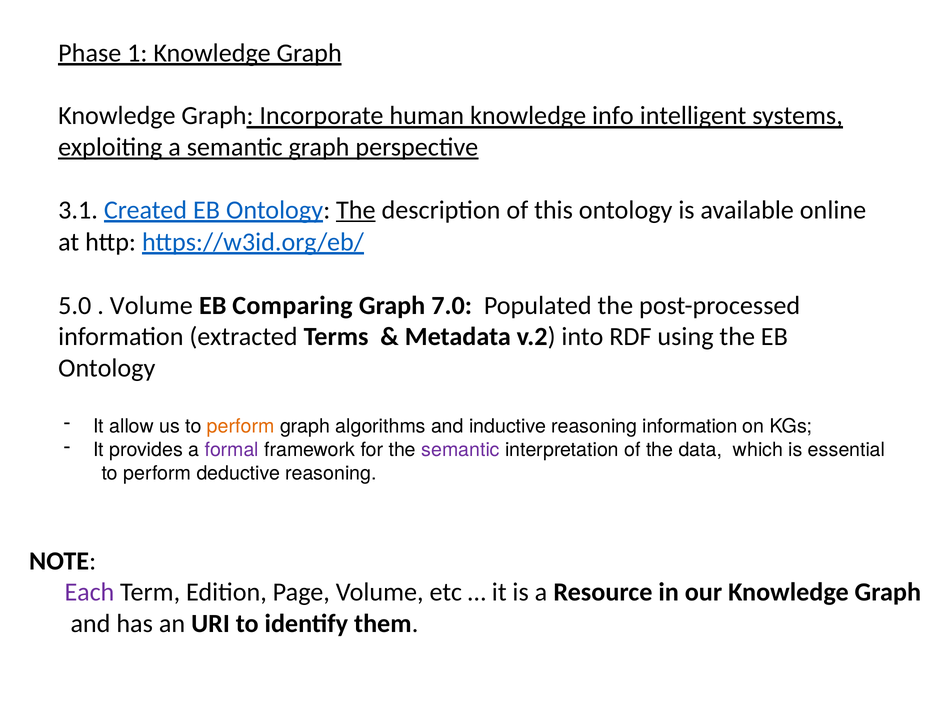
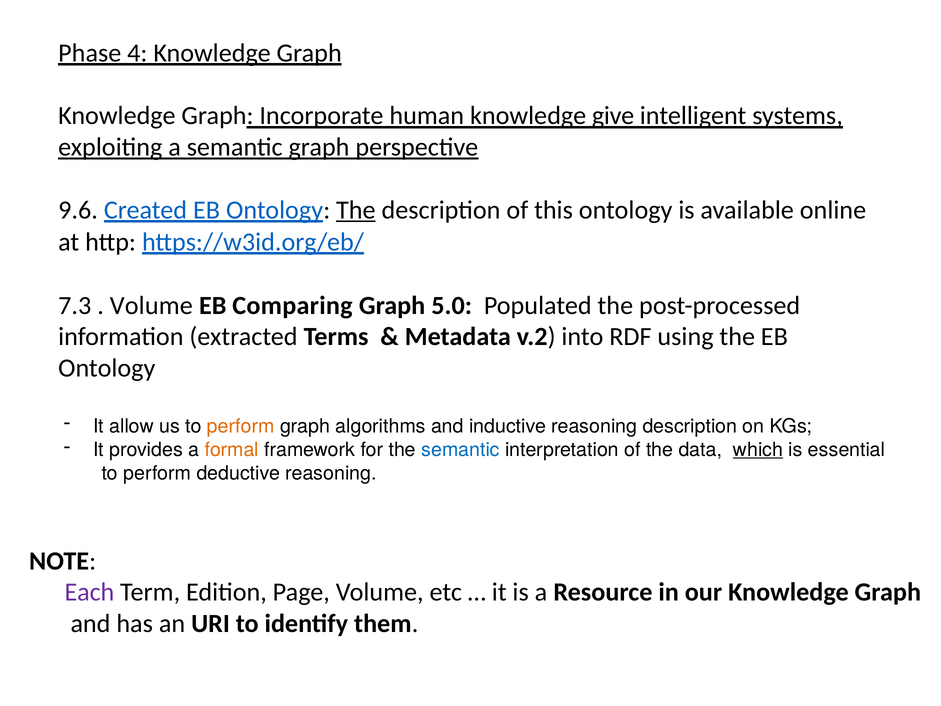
1: 1 -> 4
info: info -> give
3.1: 3.1 -> 9.6
5.0: 5.0 -> 7.3
7.0: 7.0 -> 5.0
reasoning information: information -> description
formal colour: purple -> orange
semantic at (461, 450) colour: purple -> blue
which underline: none -> present
